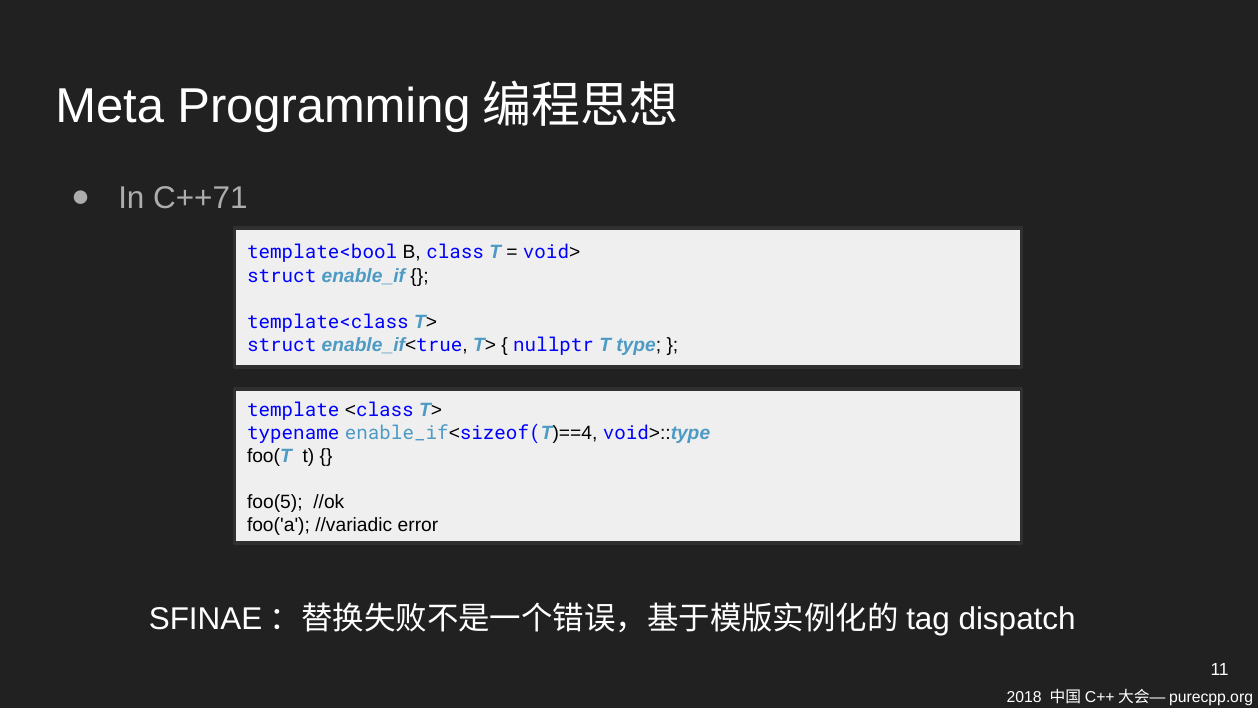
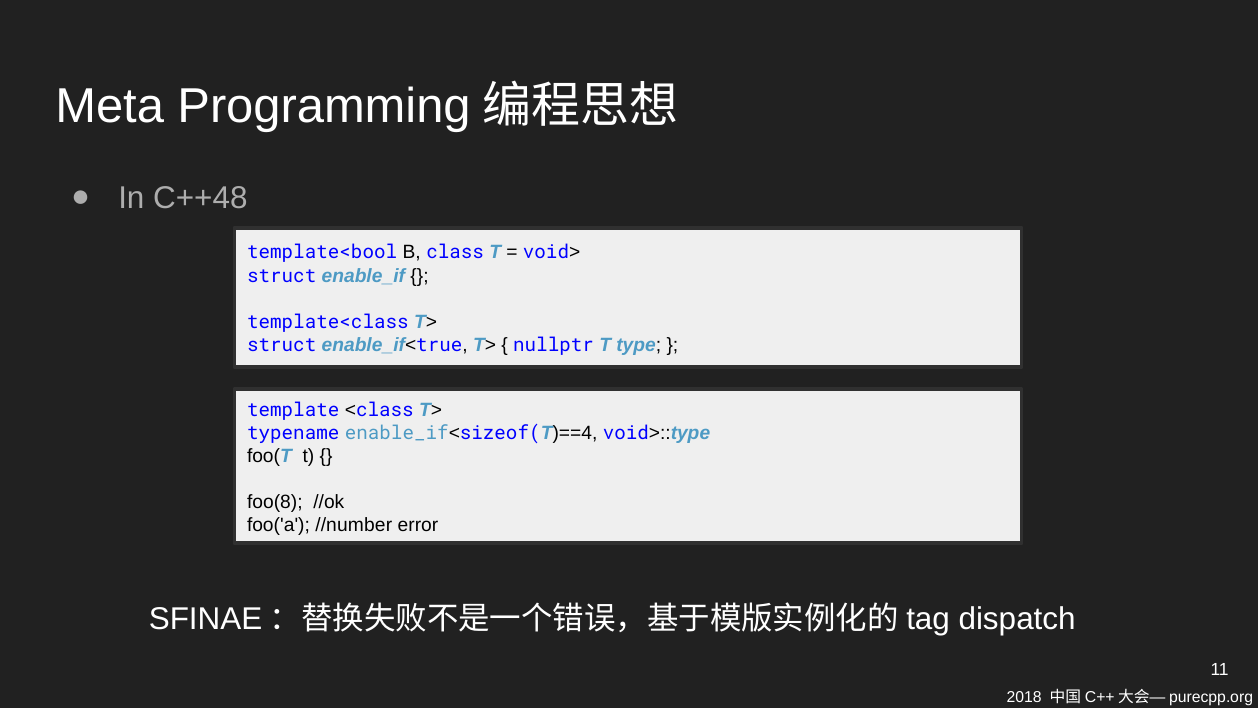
C++71: C++71 -> C++48
foo(5: foo(5 -> foo(8
//variadic: //variadic -> //number
